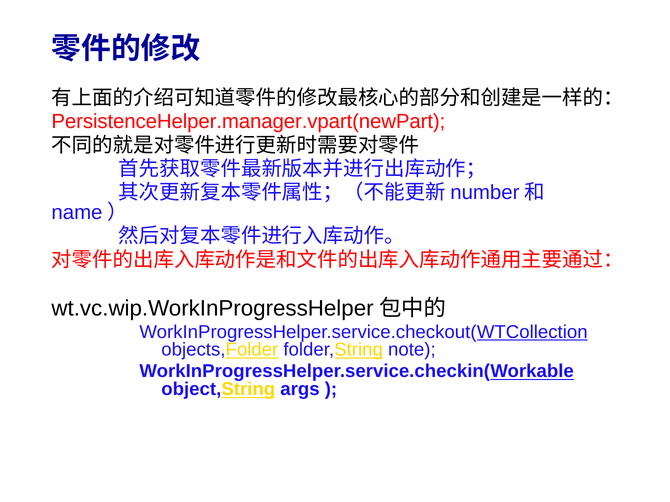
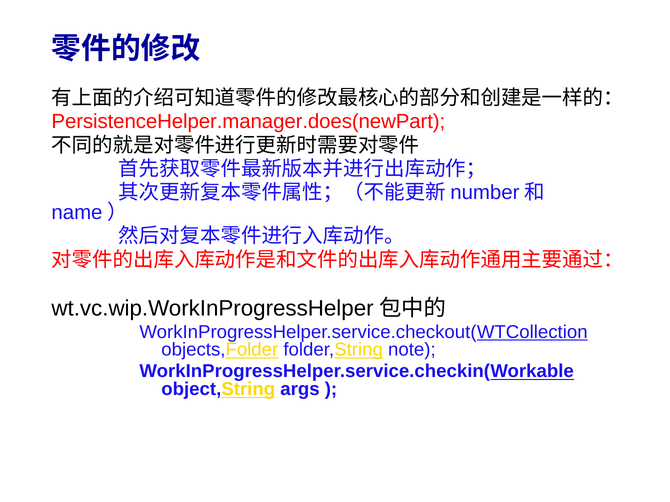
PersistenceHelper.manager.vpart(newPart: PersistenceHelper.manager.vpart(newPart -> PersistenceHelper.manager.does(newPart
